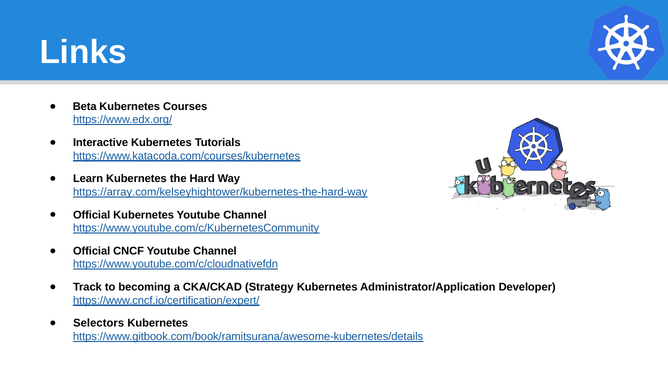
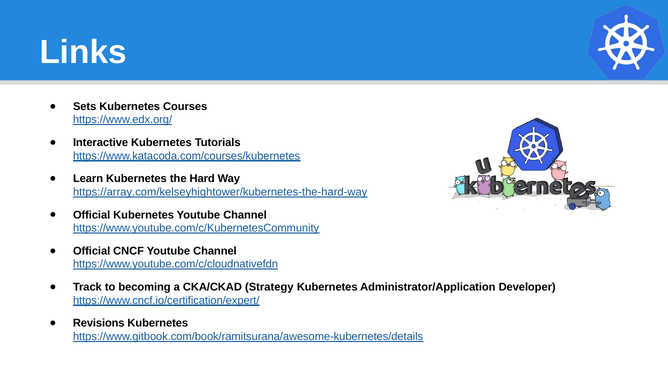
Beta: Beta -> Sets
Selectors: Selectors -> Revisions
